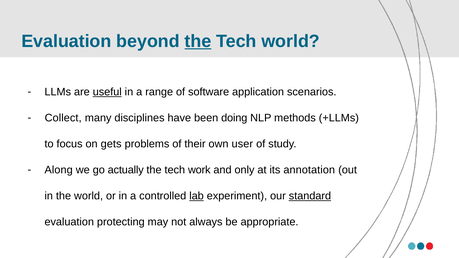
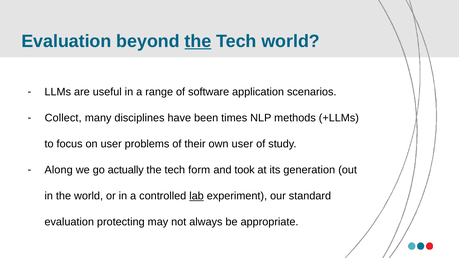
useful underline: present -> none
doing: doing -> times
on gets: gets -> user
work: work -> form
only: only -> took
annotation: annotation -> generation
standard underline: present -> none
